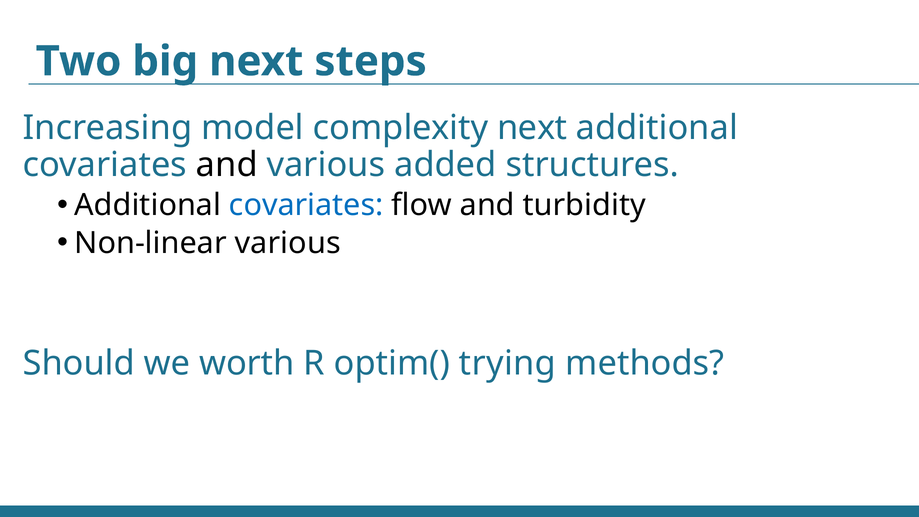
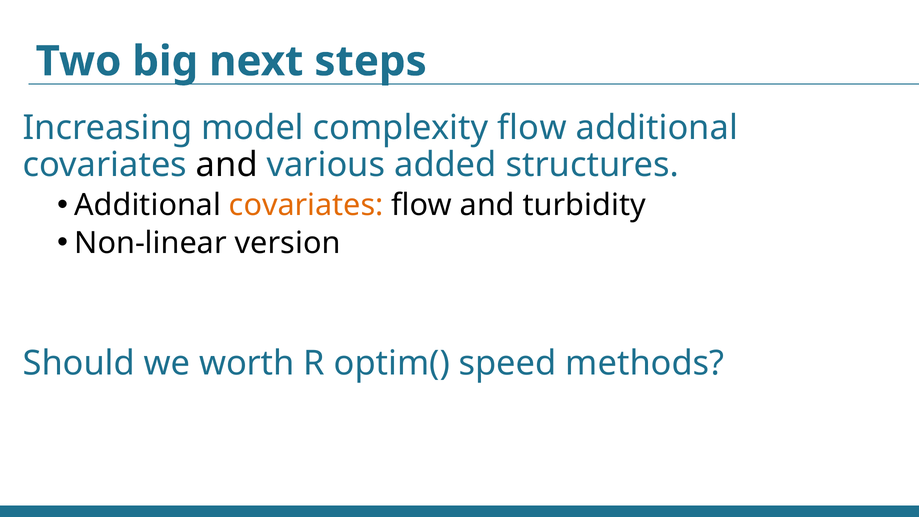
complexity next: next -> flow
covariates at (306, 205) colour: blue -> orange
Non-linear various: various -> version
trying: trying -> speed
